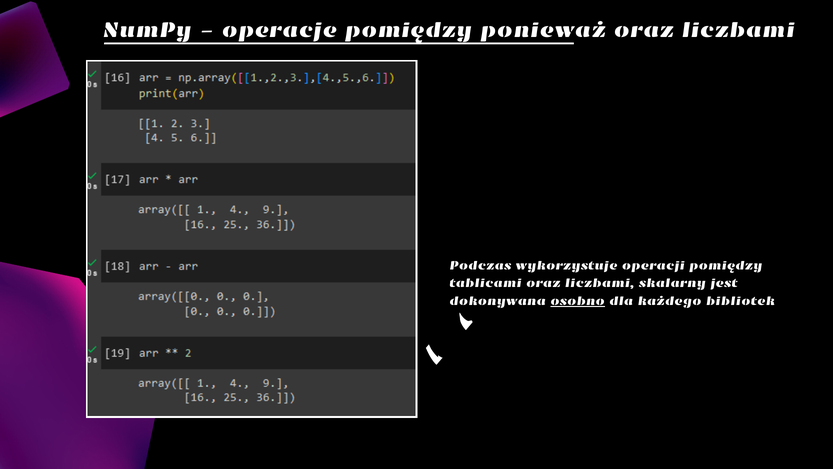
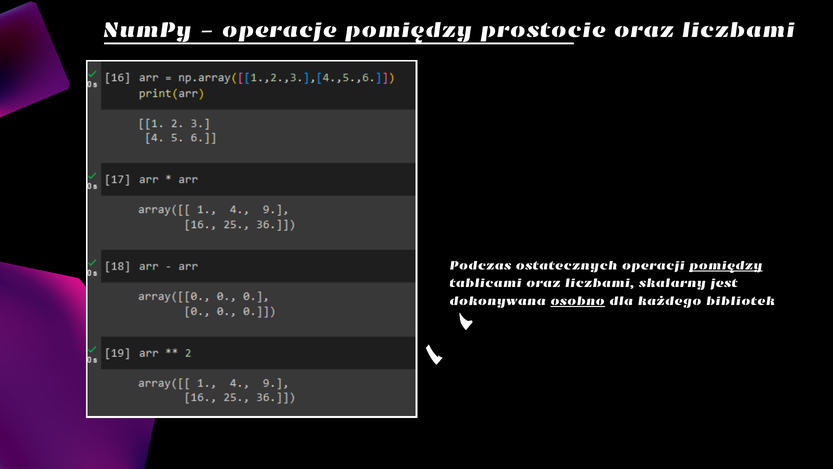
ponieważ: ponieważ -> prostocie
wykorzystuje: wykorzystuje -> ostatecznych
pomiędzy at (726, 265) underline: none -> present
